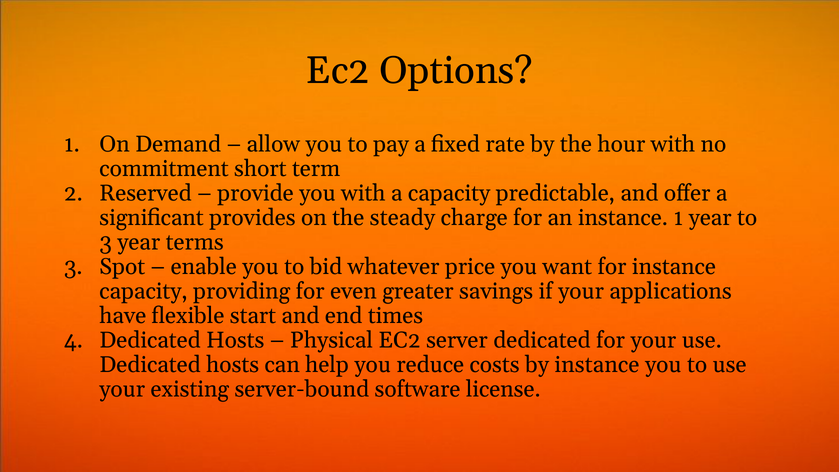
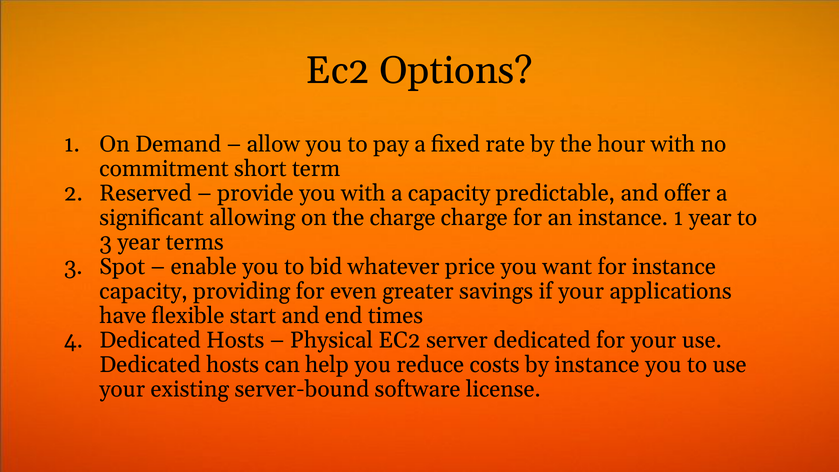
provides: provides -> allowing
the steady: steady -> charge
